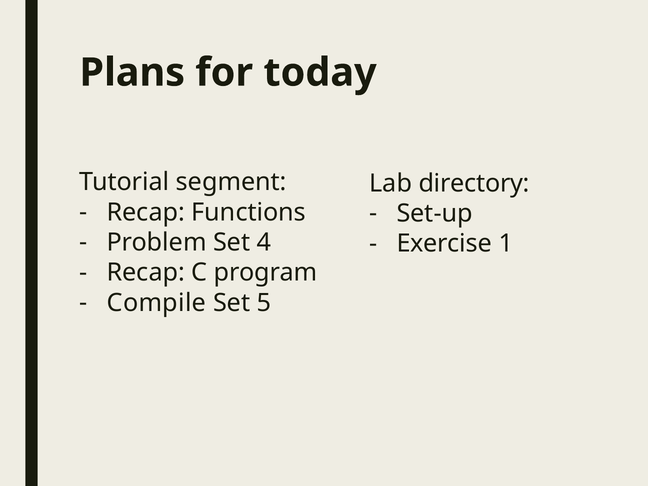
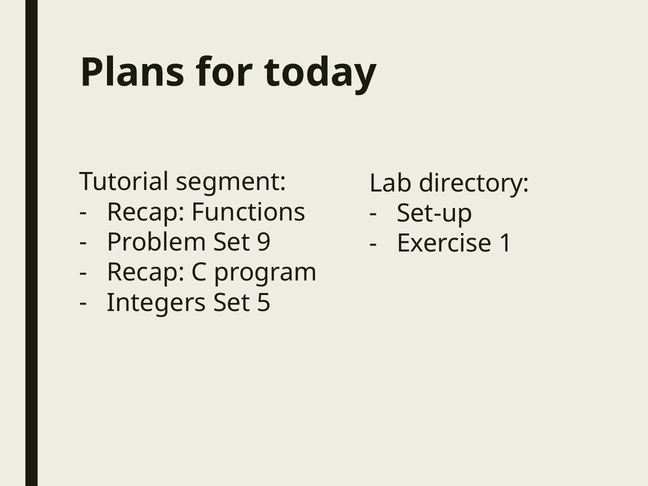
4: 4 -> 9
Compile: Compile -> Integers
